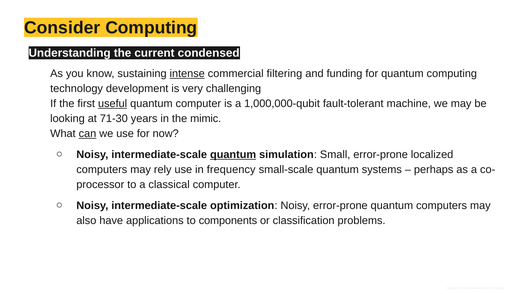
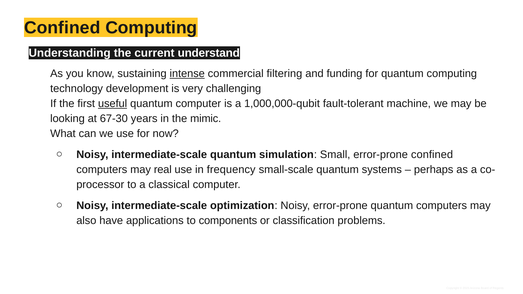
Consider at (62, 28): Consider -> Confined
condensed: condensed -> understand
71-30: 71-30 -> 67-30
can underline: present -> none
quantum at (233, 155) underline: present -> none
error-prone localized: localized -> confined
rely: rely -> real
